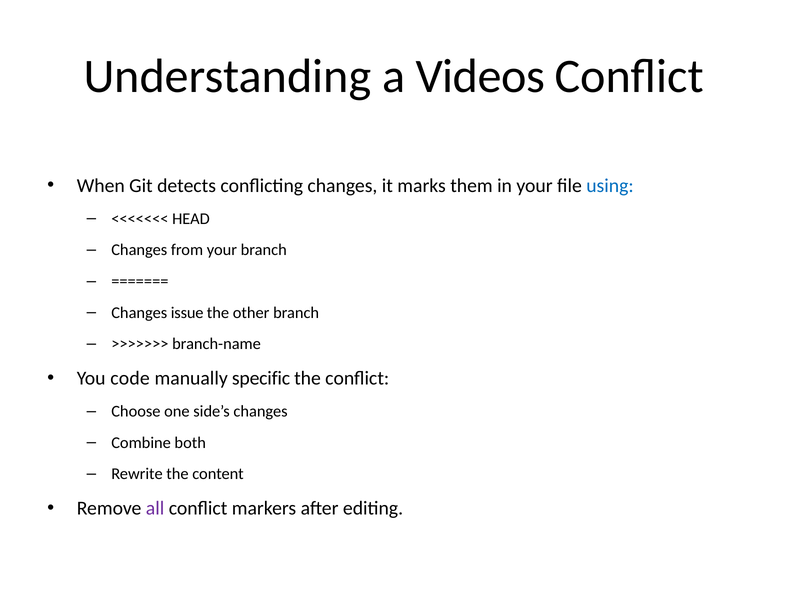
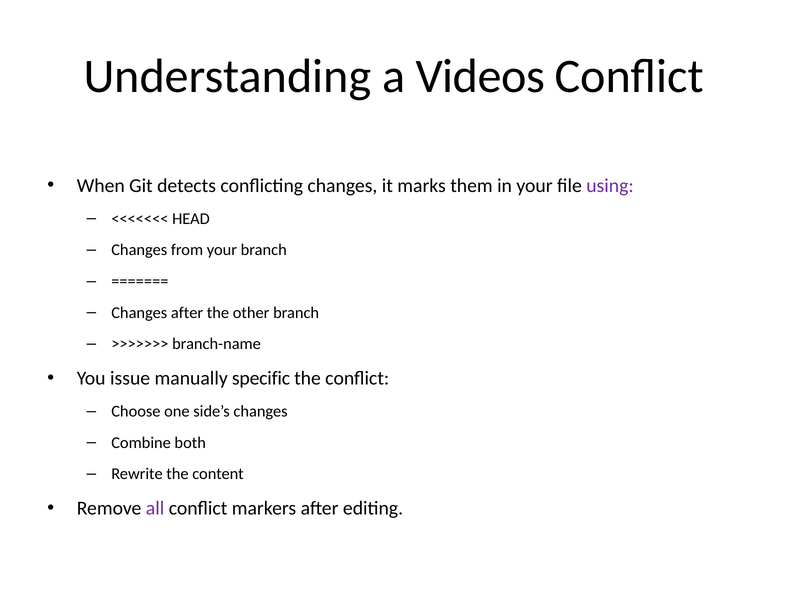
using colour: blue -> purple
Changes issue: issue -> after
code: code -> issue
